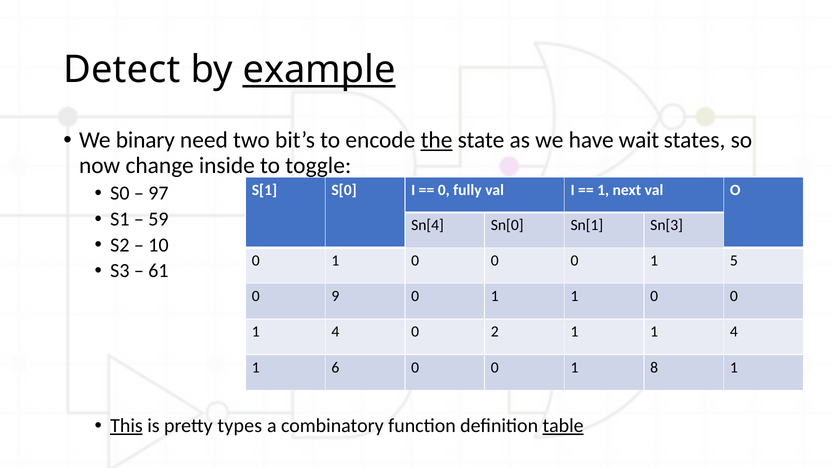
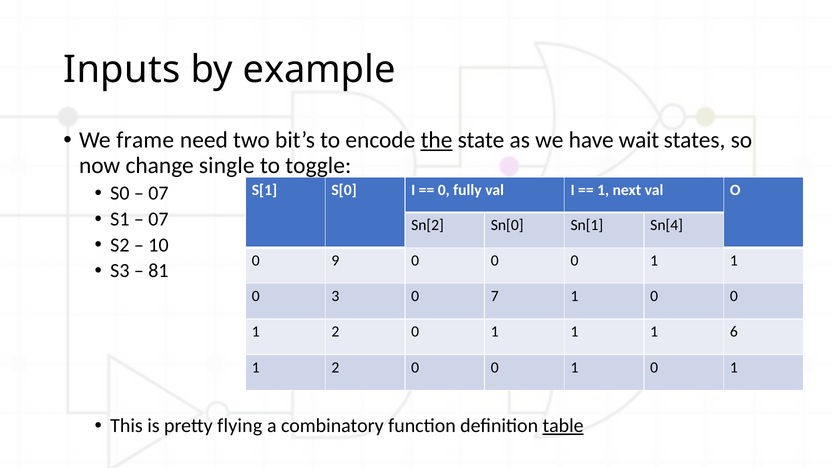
Detect: Detect -> Inputs
example underline: present -> none
binary: binary -> frame
inside: inside -> single
97 at (158, 193): 97 -> 07
59 at (158, 219): 59 -> 07
Sn[4: Sn[4 -> Sn[2
Sn[3: Sn[3 -> Sn[4
1 at (335, 260): 1 -> 9
0 0 1 5: 5 -> 1
61: 61 -> 81
9: 9 -> 3
1 at (495, 296): 1 -> 7
4 at (335, 332): 4 -> 2
2 at (495, 332): 2 -> 1
1 1 4: 4 -> 6
6 at (335, 367): 6 -> 2
0 1 8: 8 -> 0
This underline: present -> none
types: types -> flying
